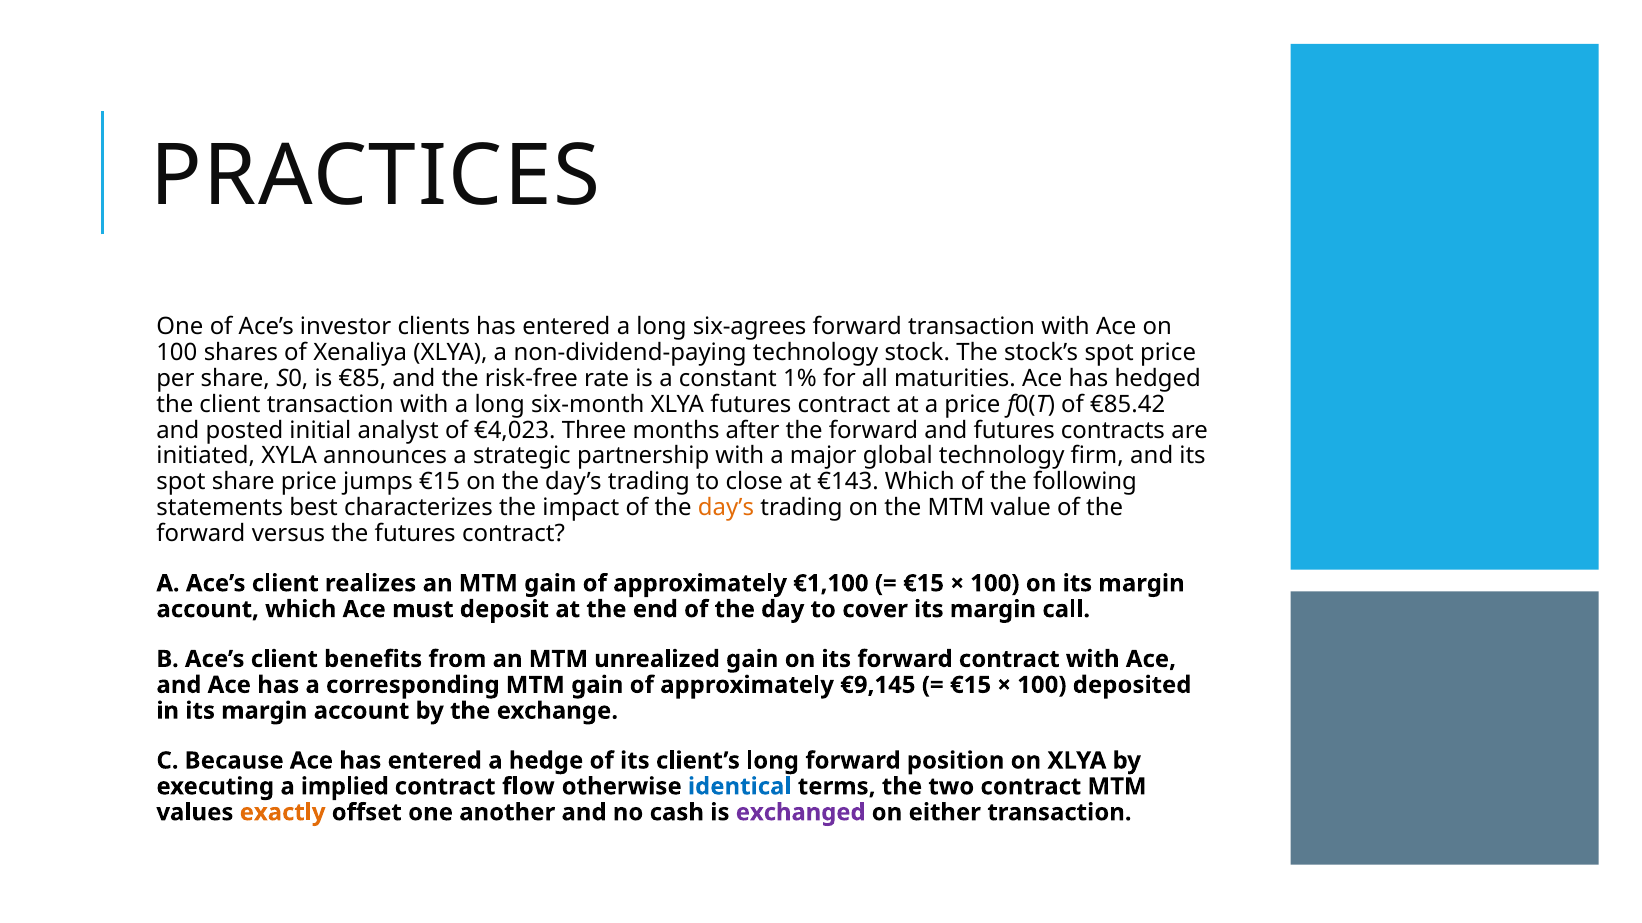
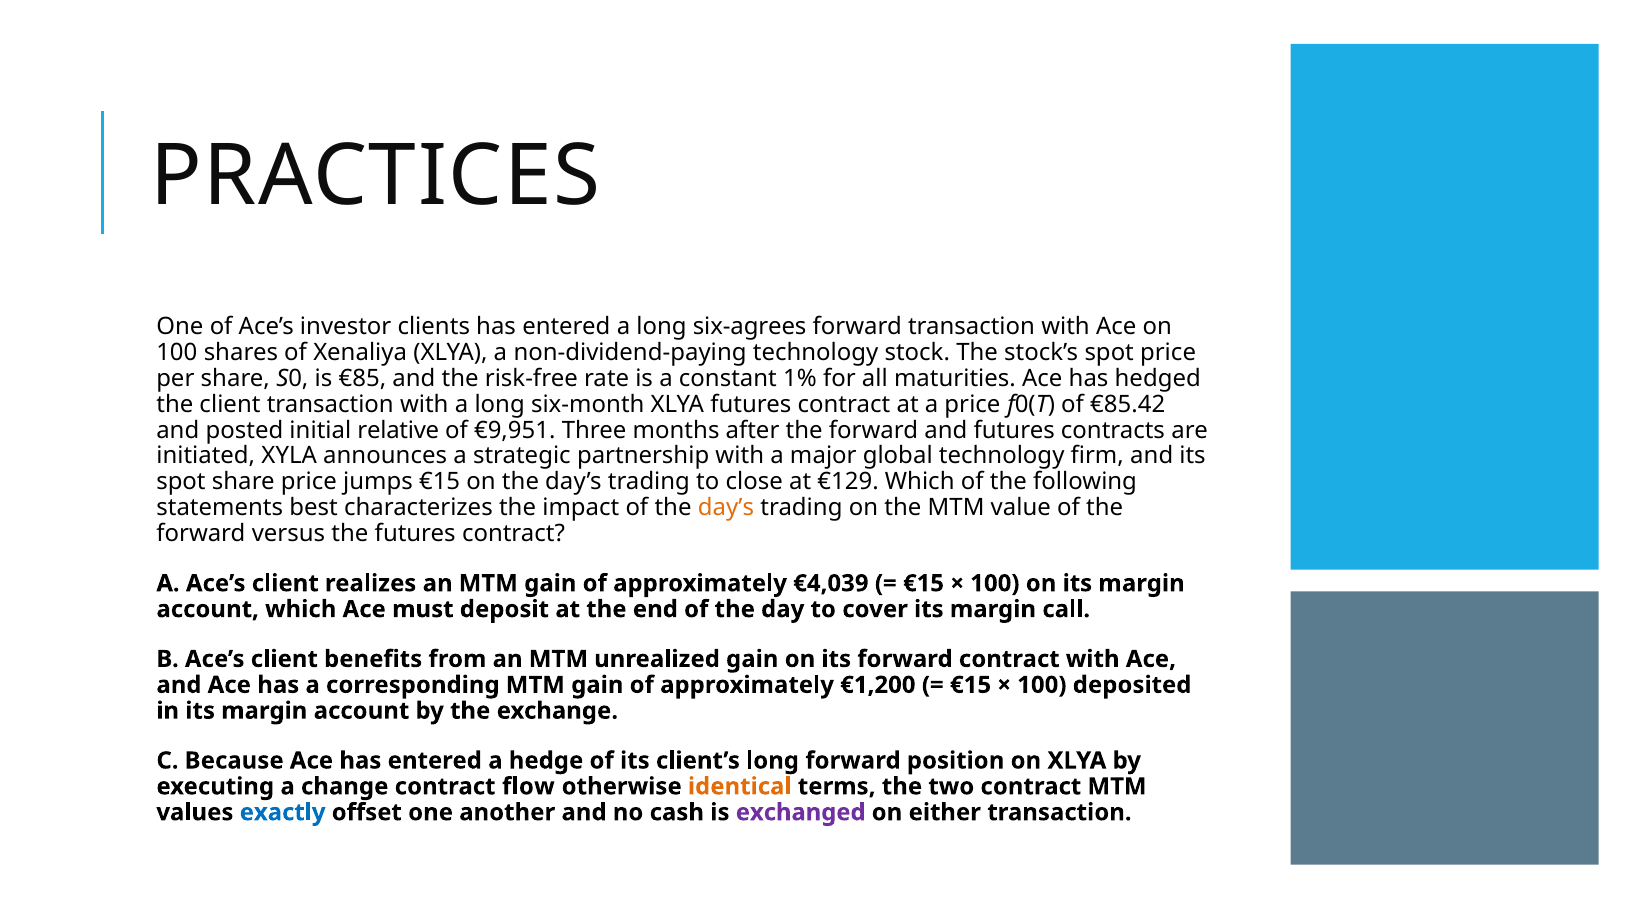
analyst: analyst -> relative
€4,023: €4,023 -> €9,951
€143: €143 -> €129
€1,100: €1,100 -> €4,039
€9,145: €9,145 -> €1,200
implied: implied -> change
identical colour: blue -> orange
exactly colour: orange -> blue
